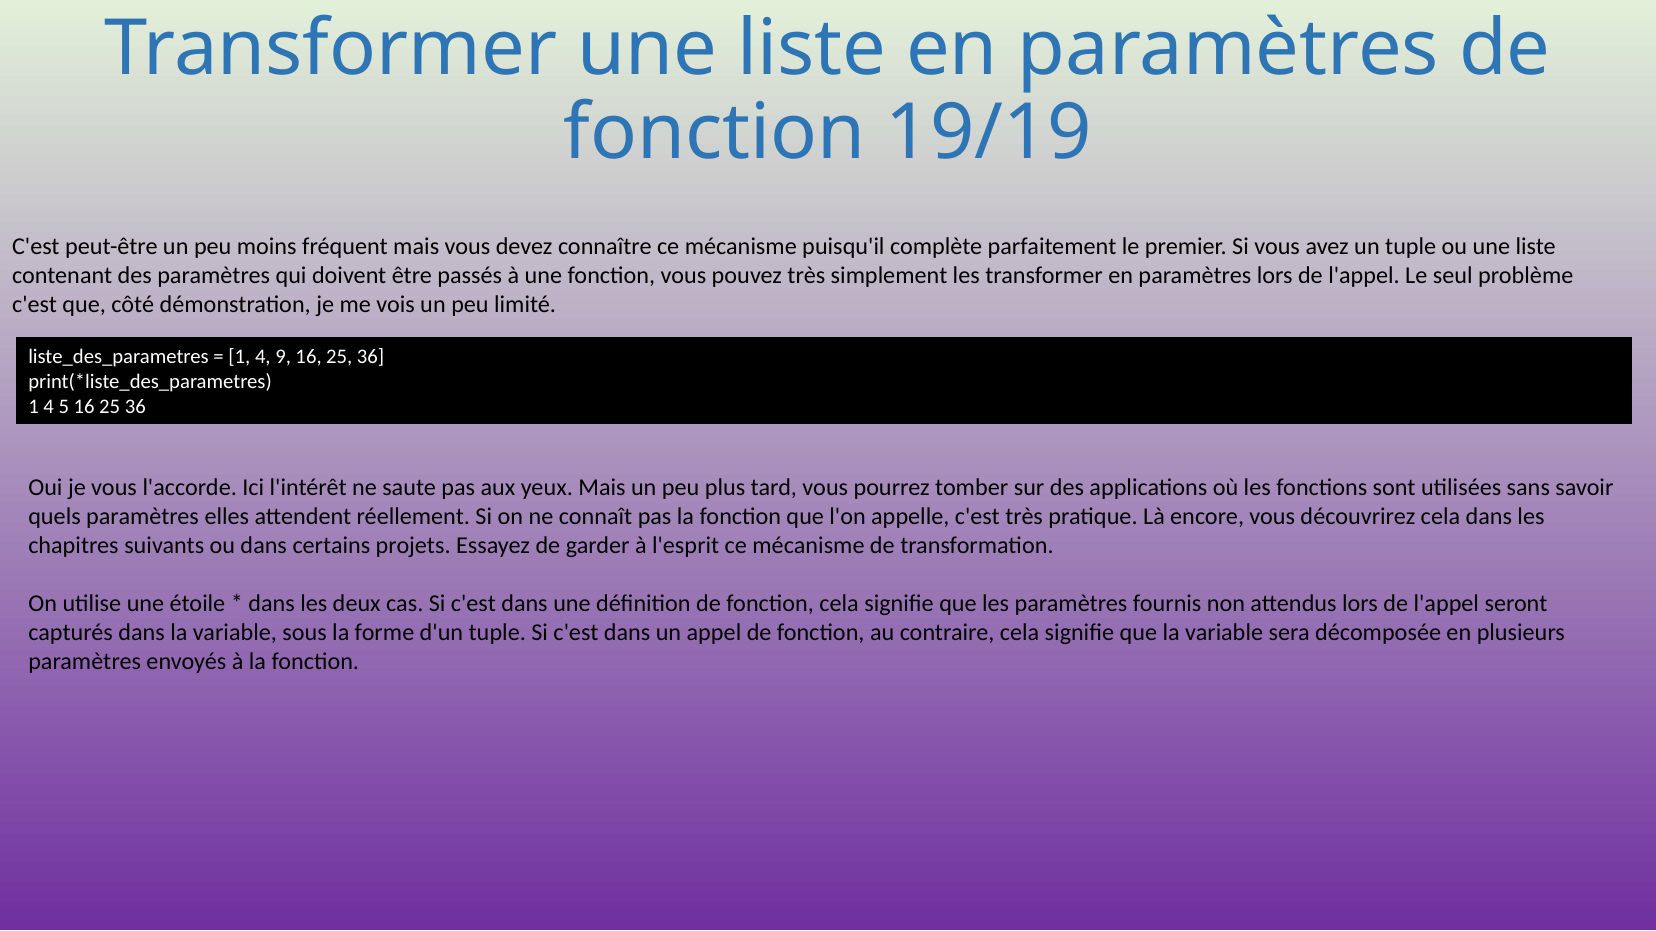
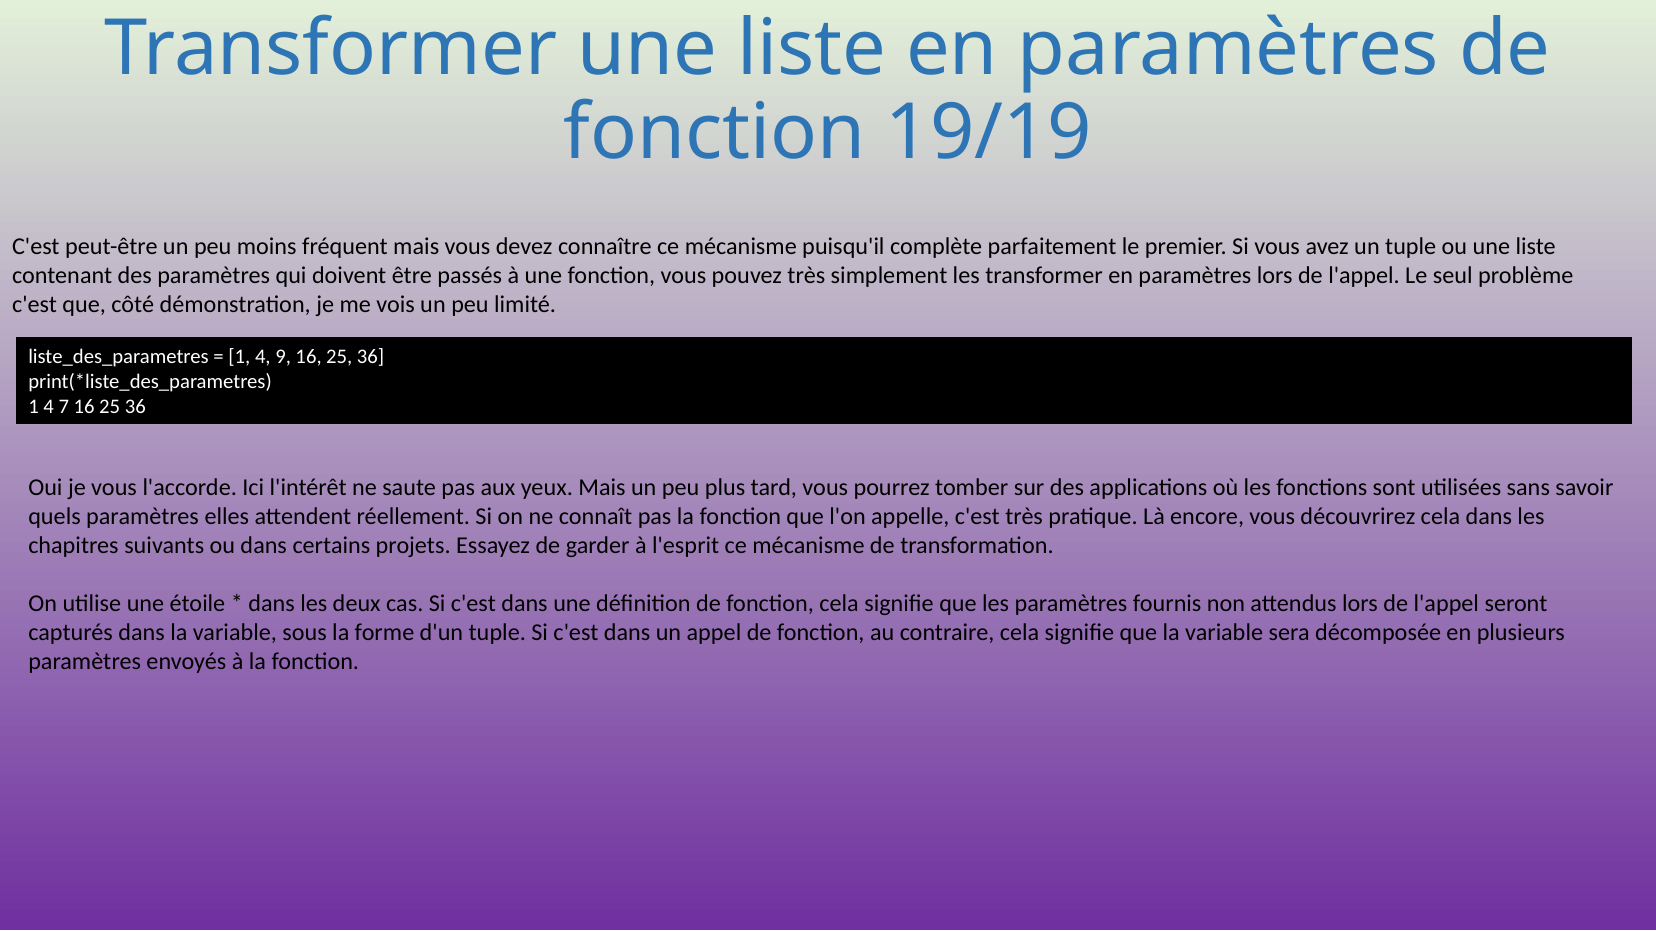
5: 5 -> 7
